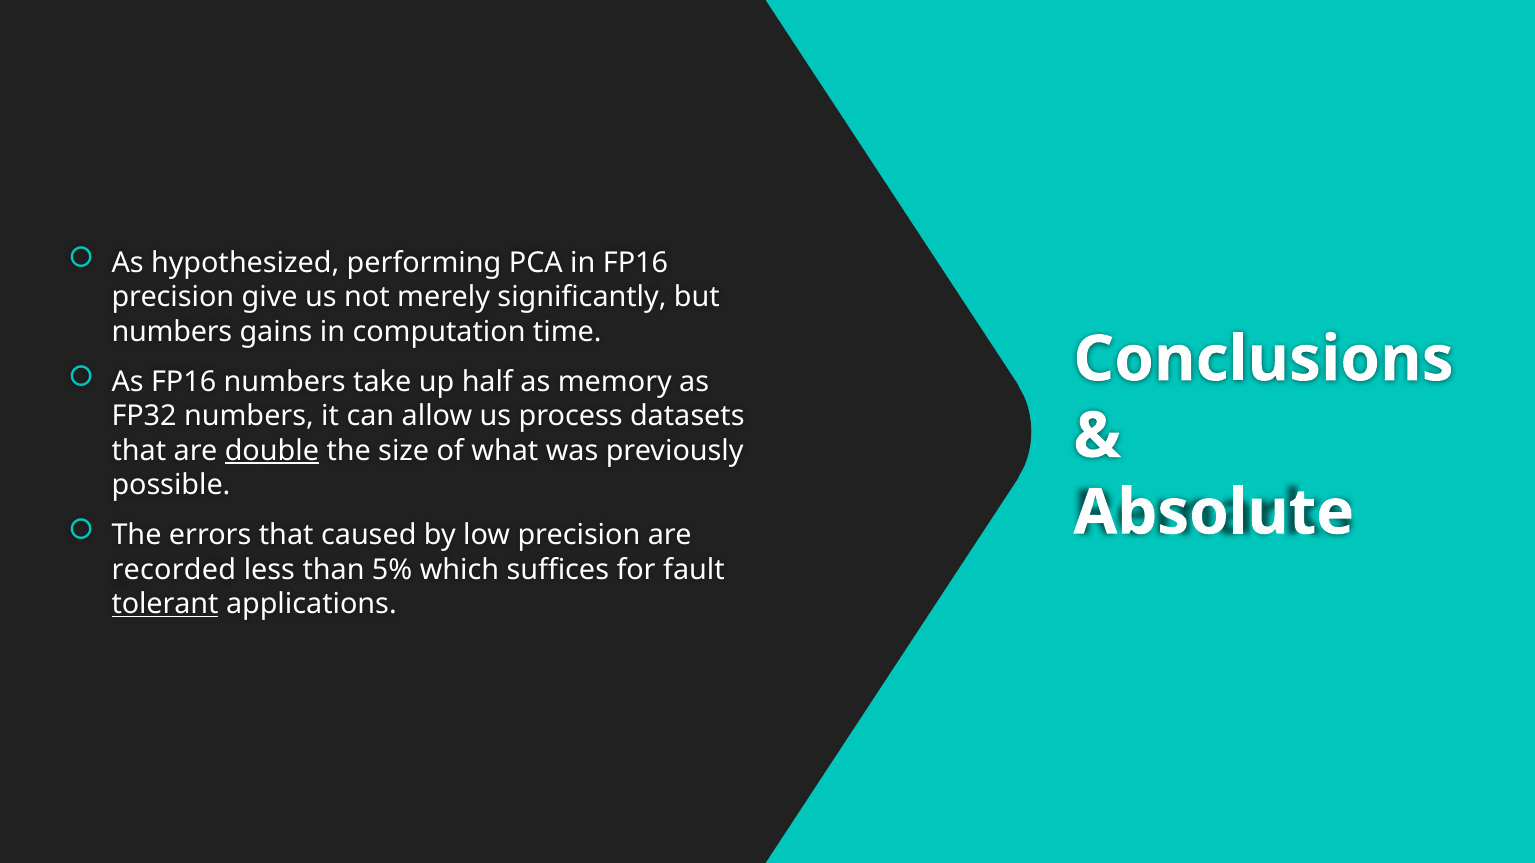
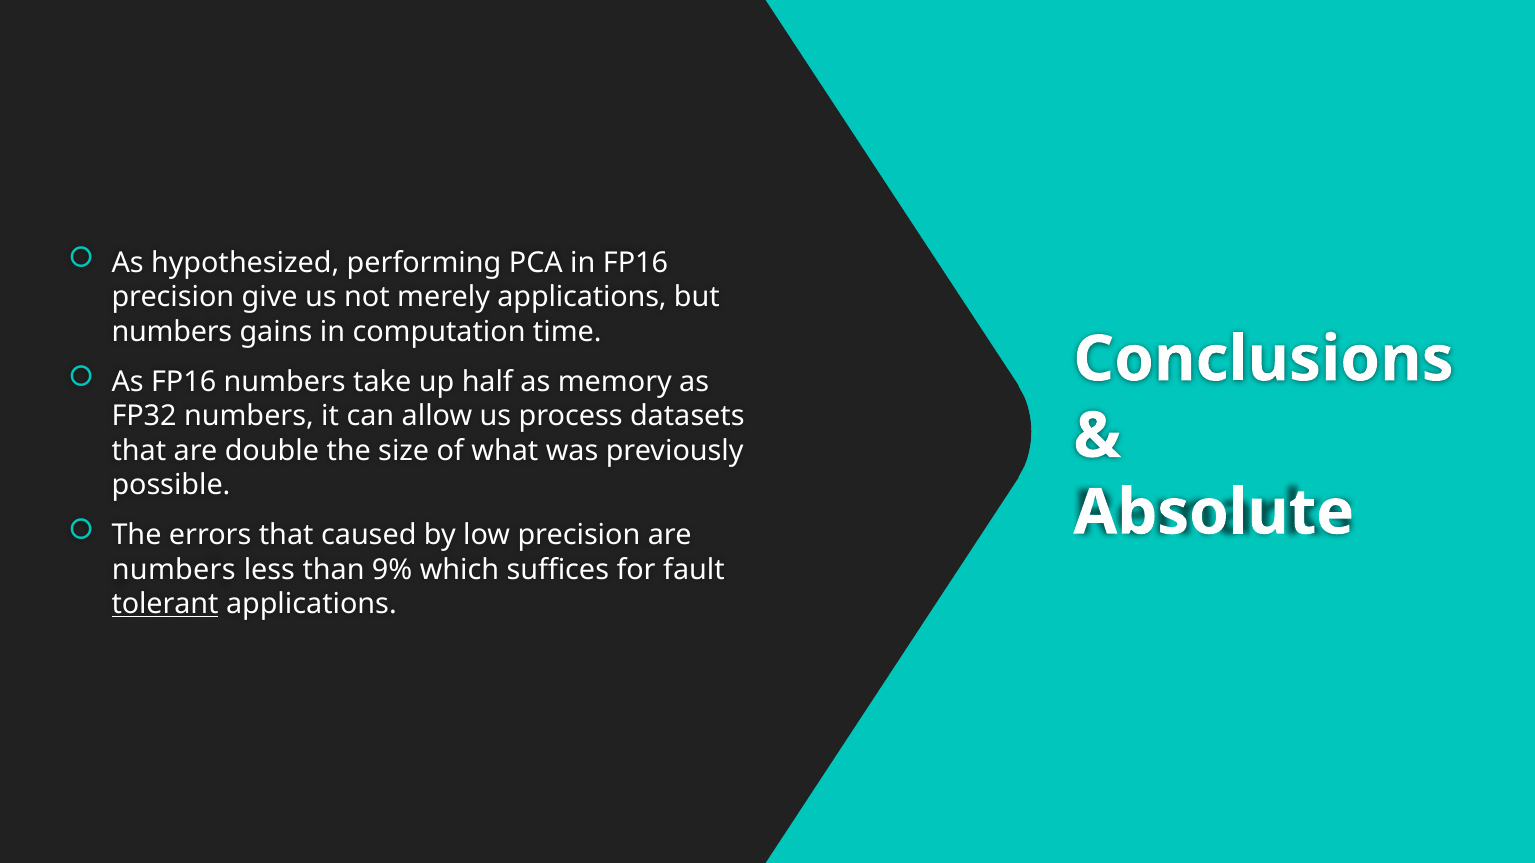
merely significantly: significantly -> applications
double underline: present -> none
recorded at (174, 570): recorded -> numbers
5%: 5% -> 9%
